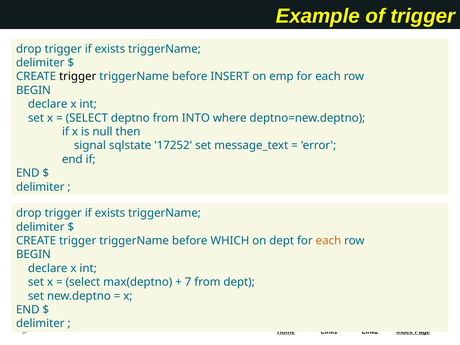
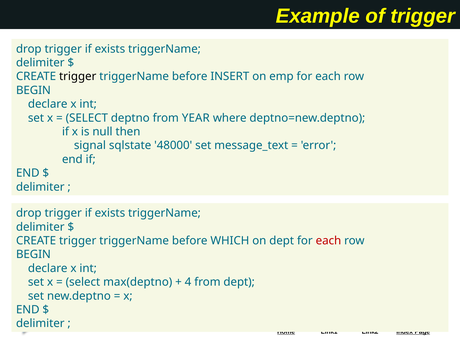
INTO: INTO -> YEAR
17252: 17252 -> 48000
each at (328, 241) colour: orange -> red
7: 7 -> 4
